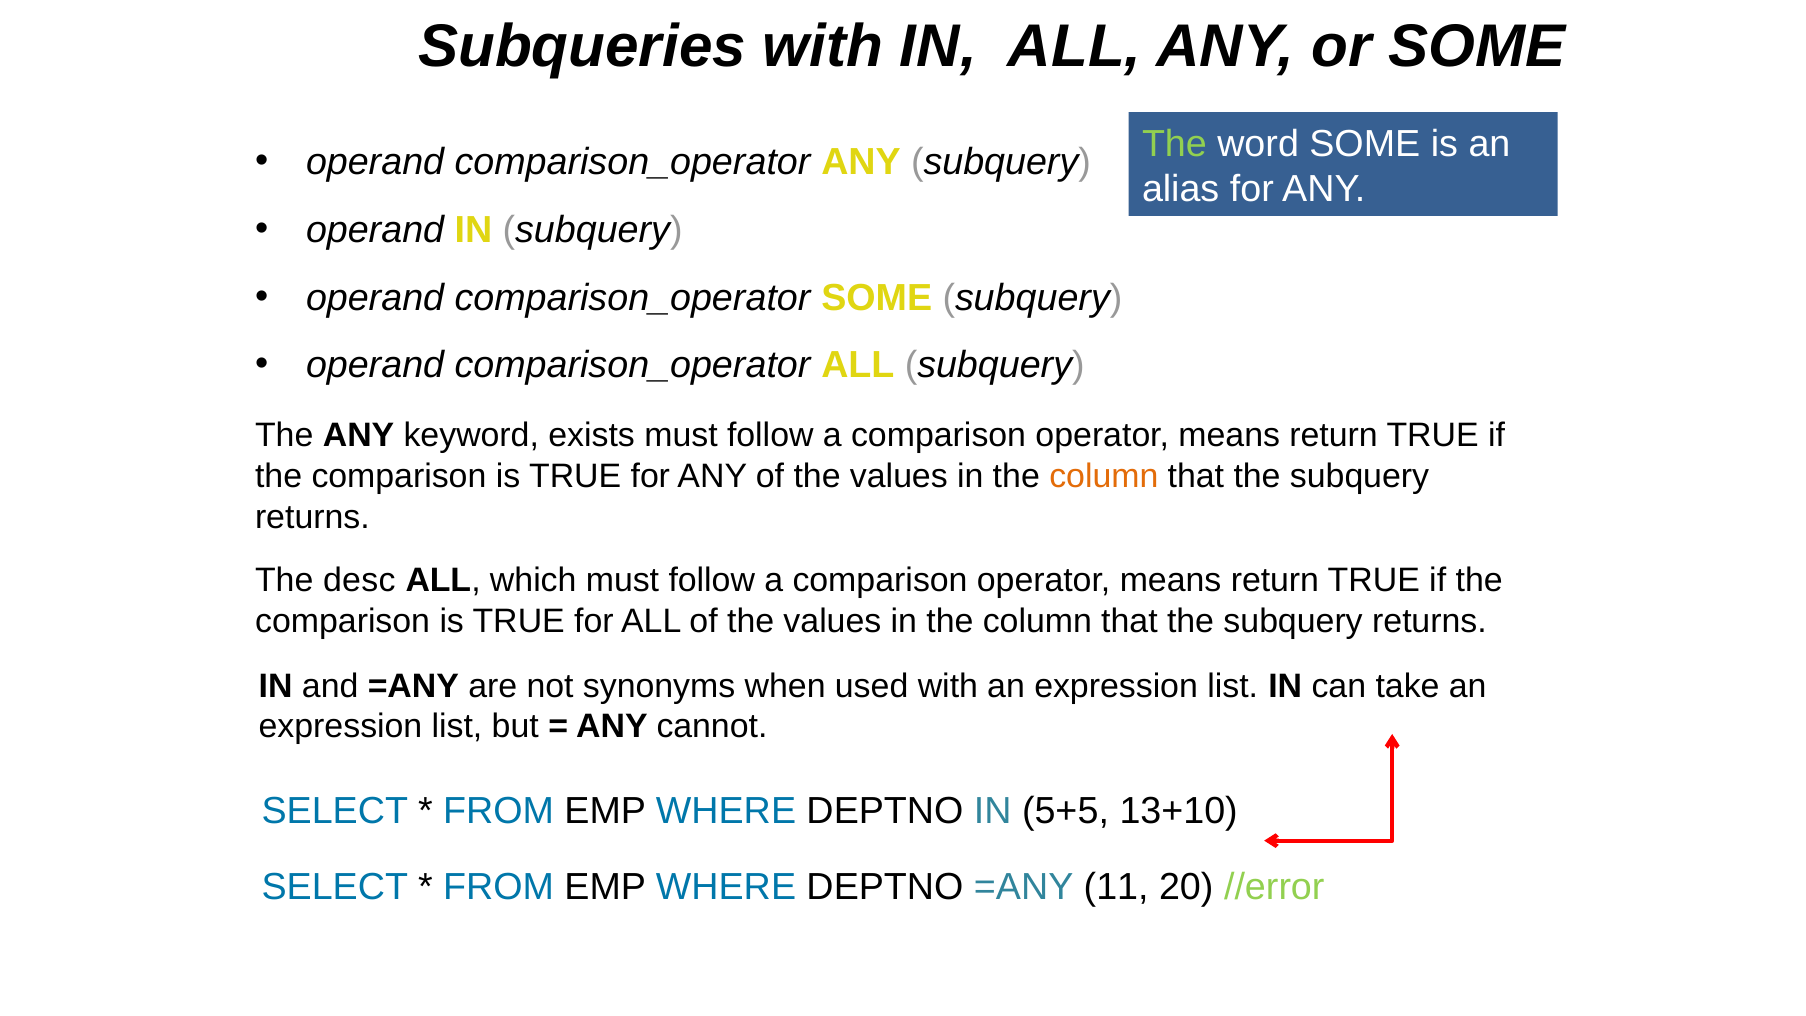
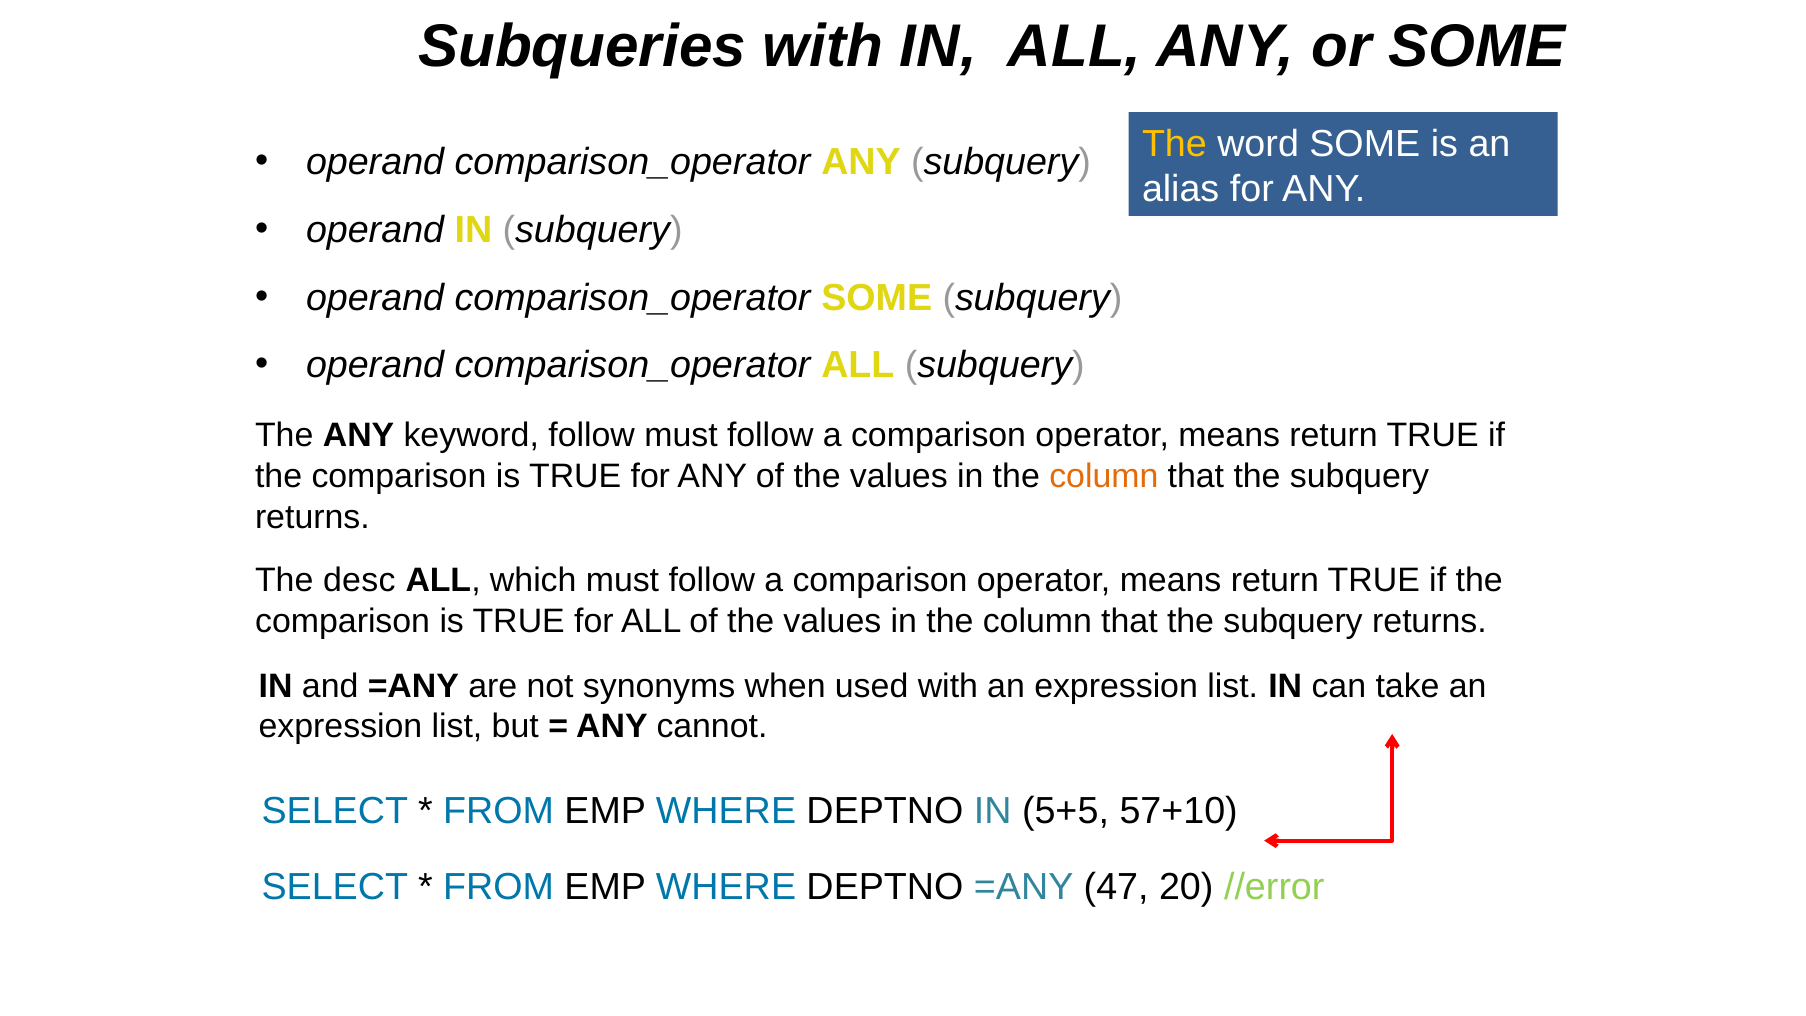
The at (1174, 144) colour: light green -> yellow
keyword exists: exists -> follow
13+10: 13+10 -> 57+10
11: 11 -> 47
